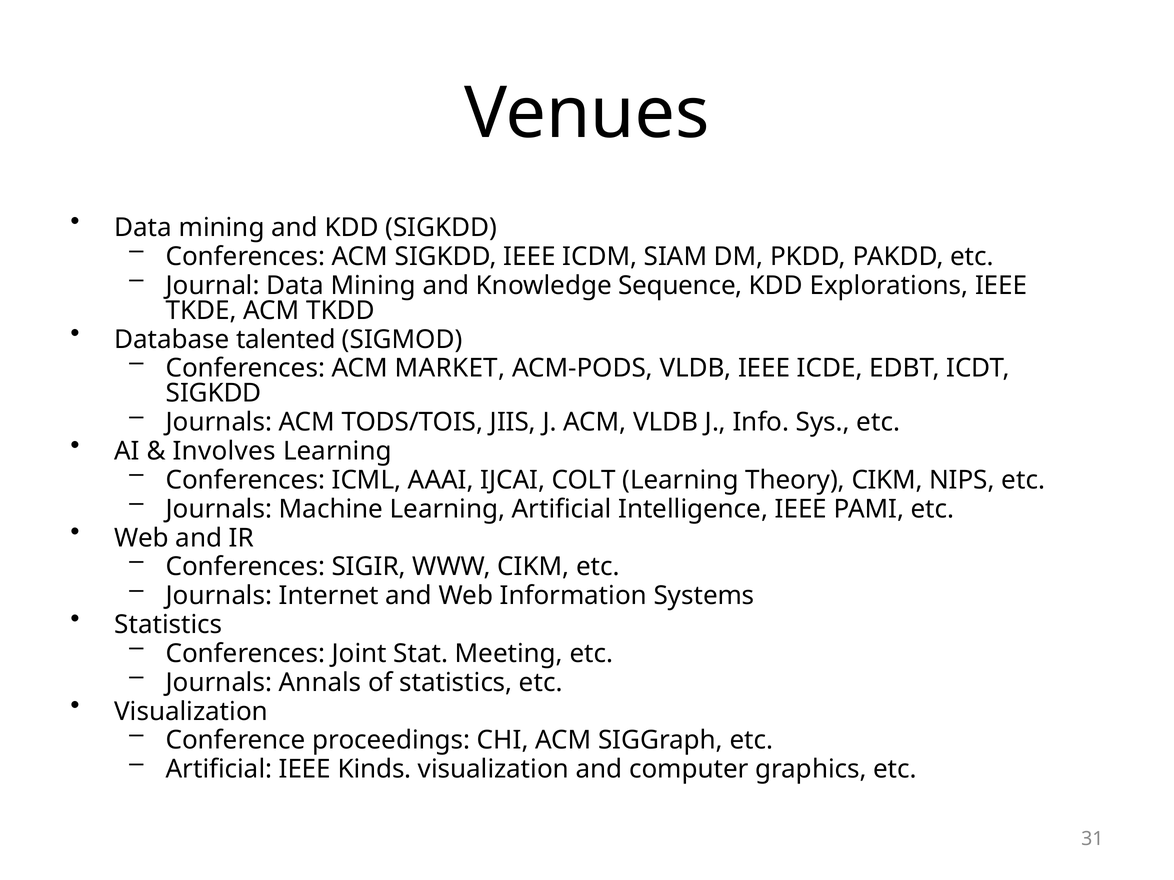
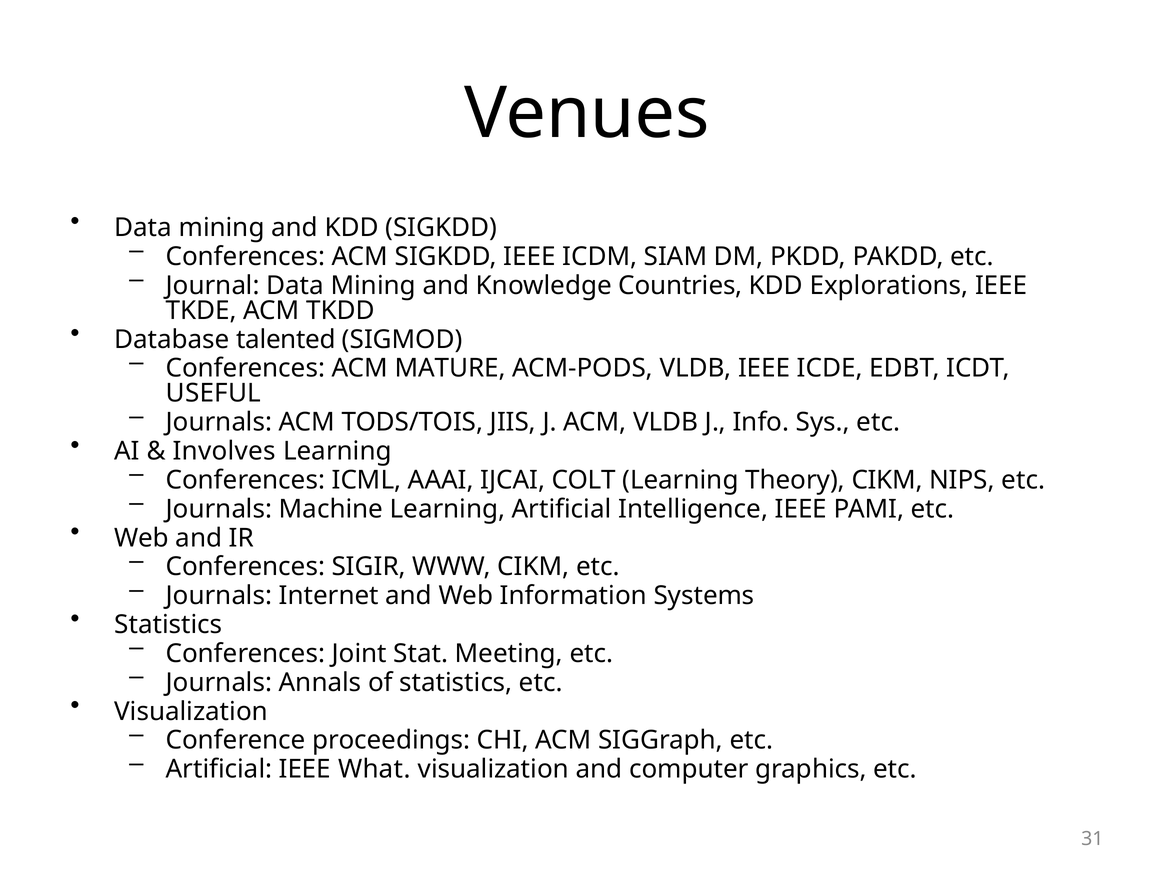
Sequence: Sequence -> Countries
MARKET: MARKET -> MATURE
SIGKDD at (214, 394): SIGKDD -> USEFUL
Kinds: Kinds -> What
